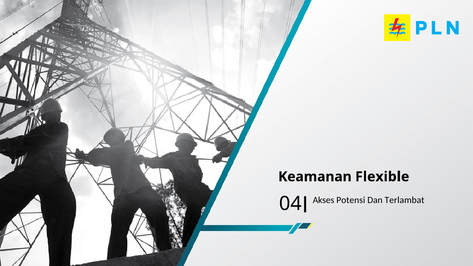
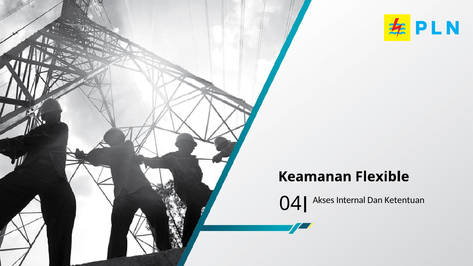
Potensi: Potensi -> Internal
Terlambat: Terlambat -> Ketentuan
